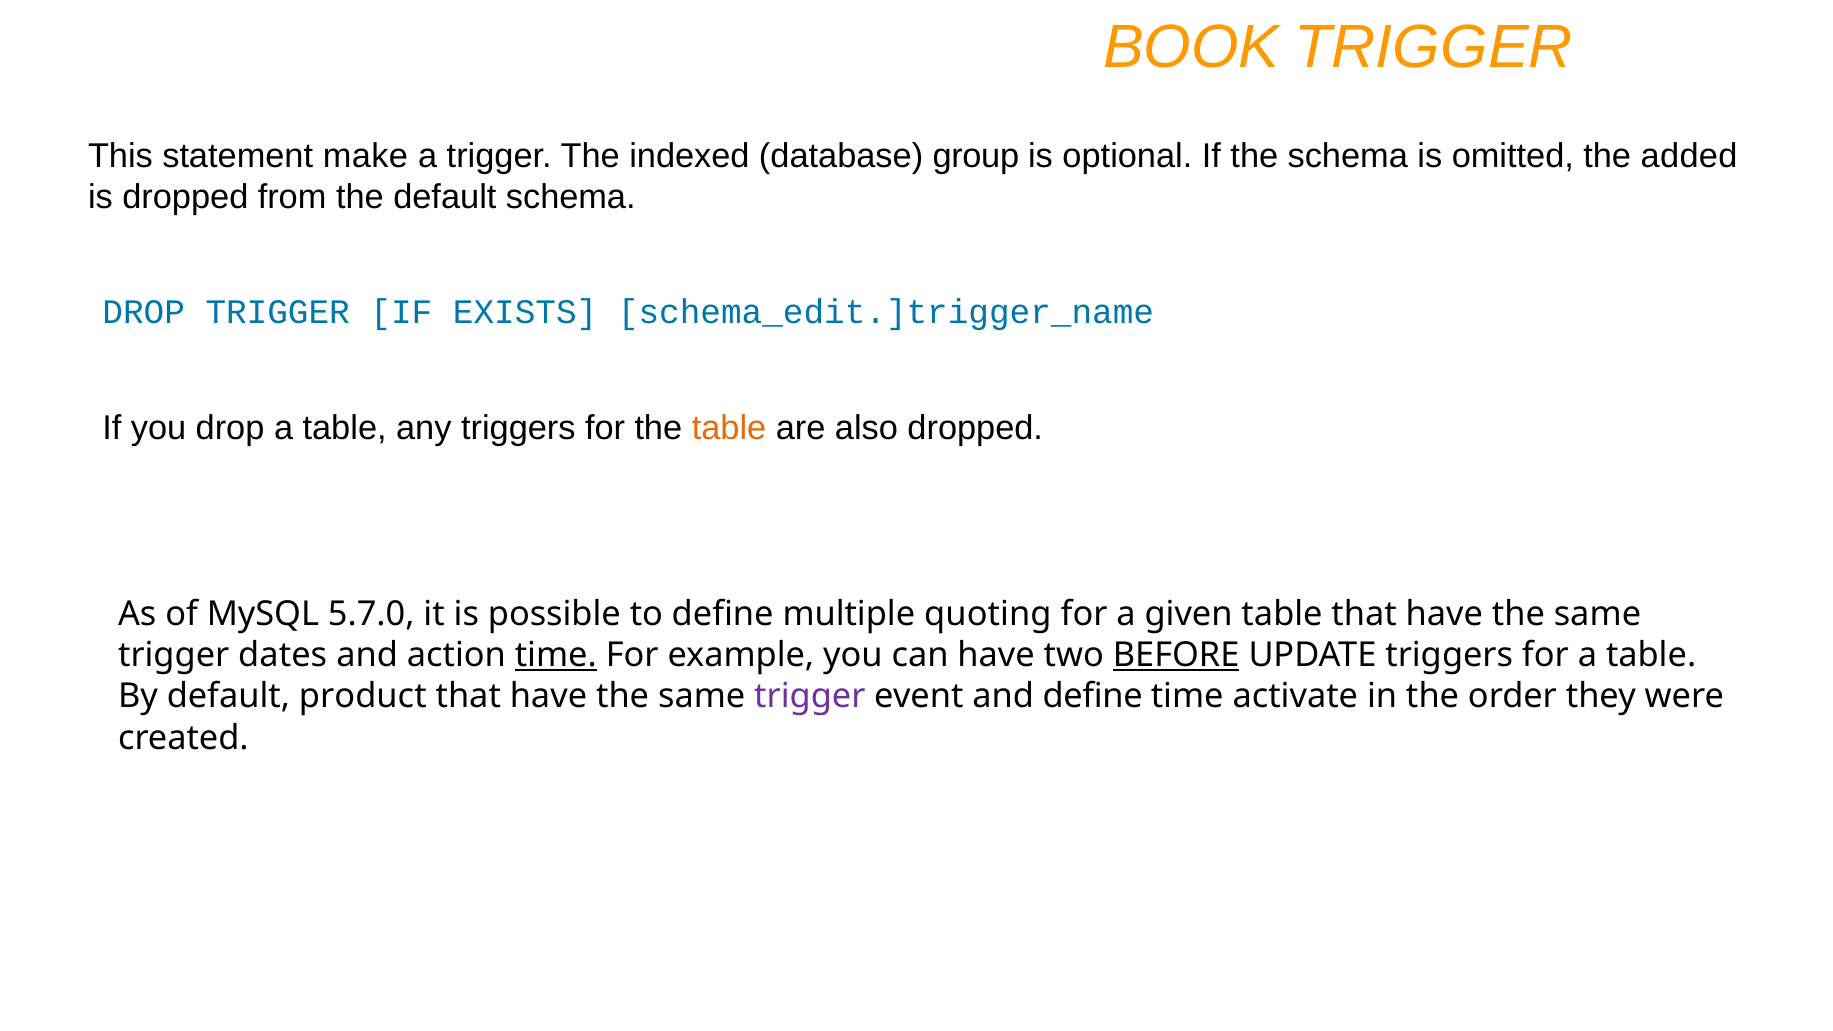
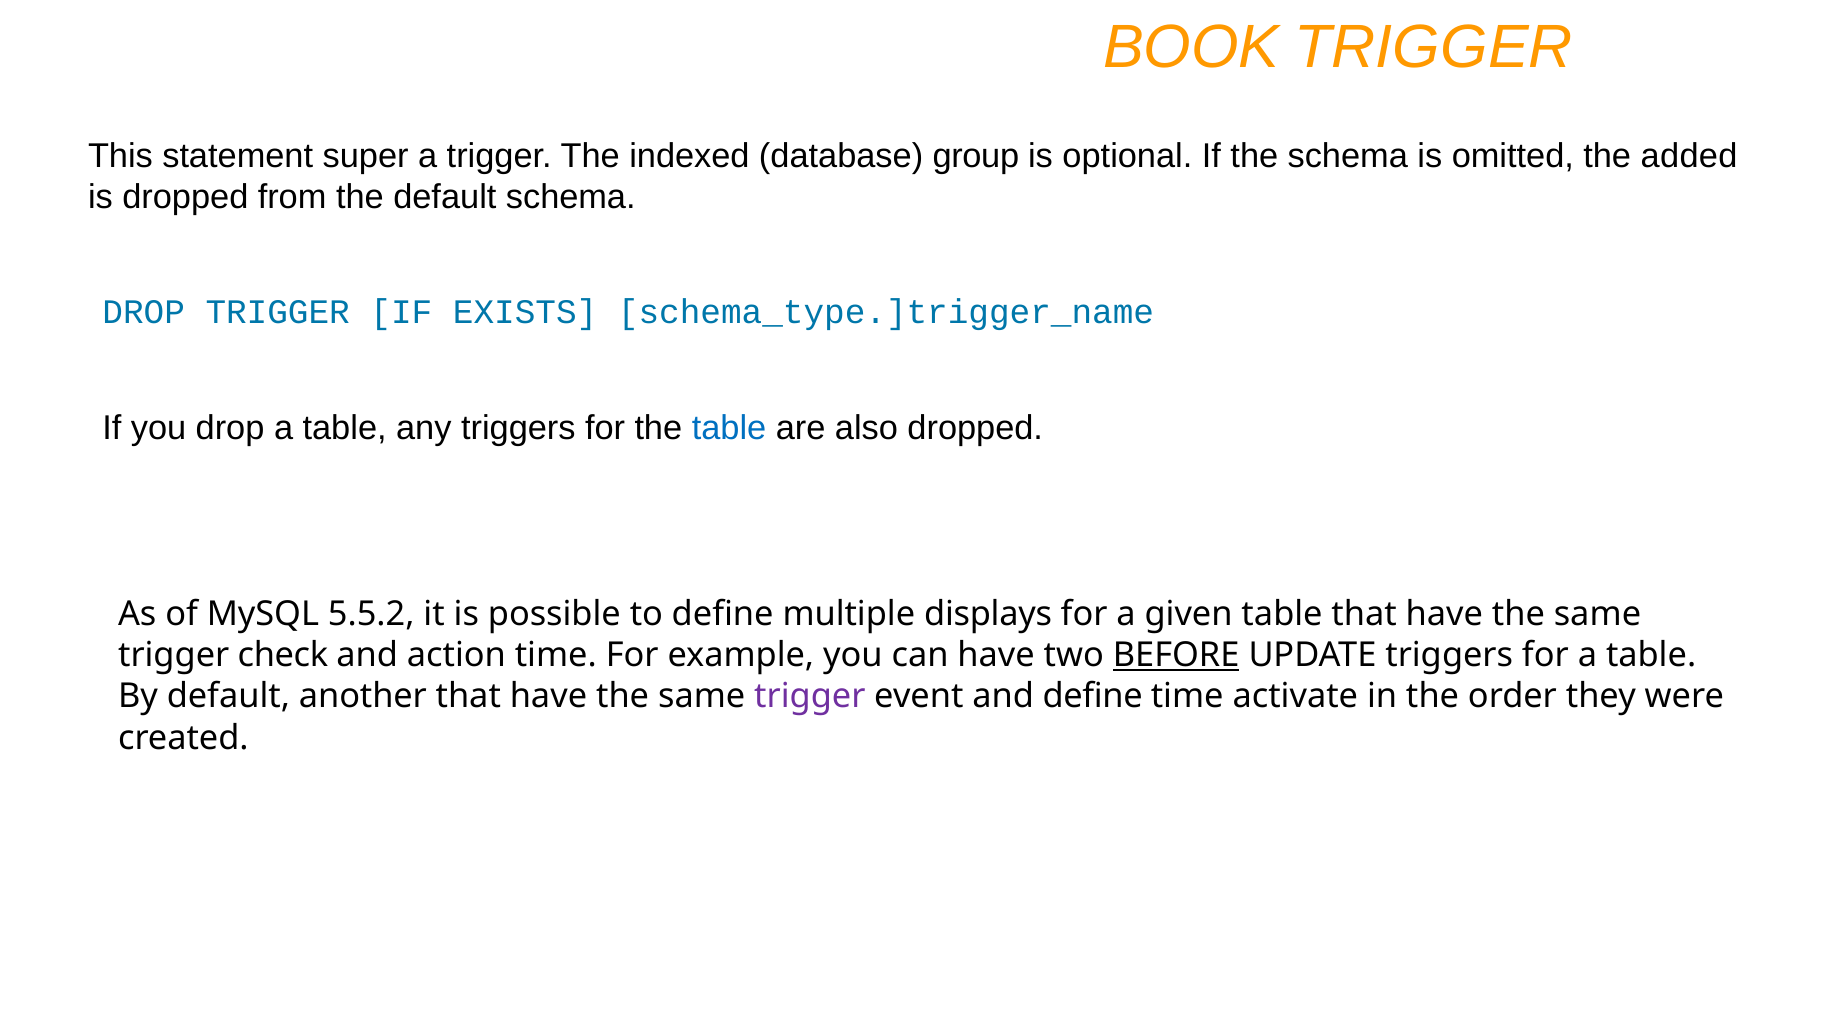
make: make -> super
schema_edit.]trigger_name: schema_edit.]trigger_name -> schema_type.]trigger_name
table at (729, 428) colour: orange -> blue
5.7.0: 5.7.0 -> 5.5.2
quoting: quoting -> displays
dates: dates -> check
time at (556, 655) underline: present -> none
product: product -> another
